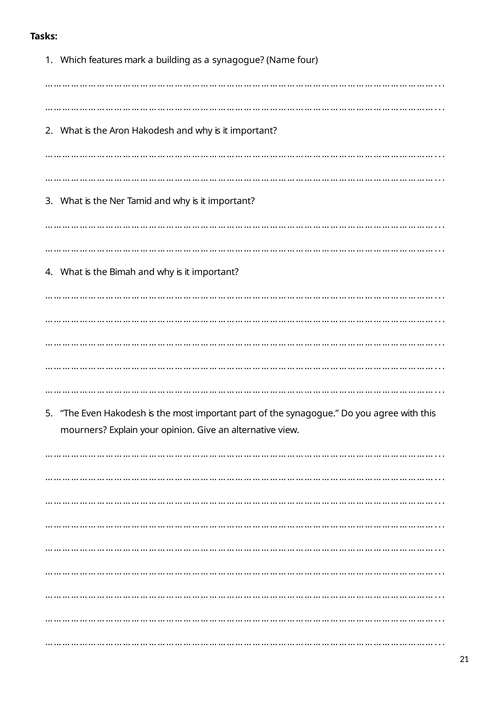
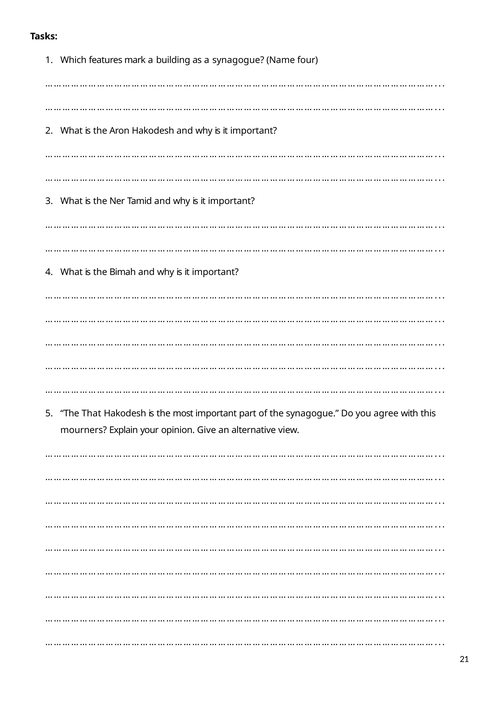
Even: Even -> That
